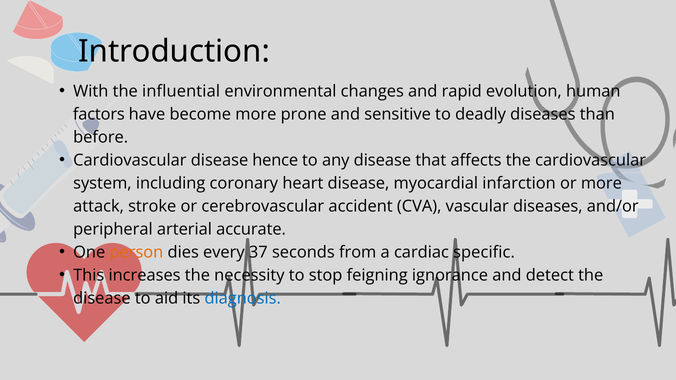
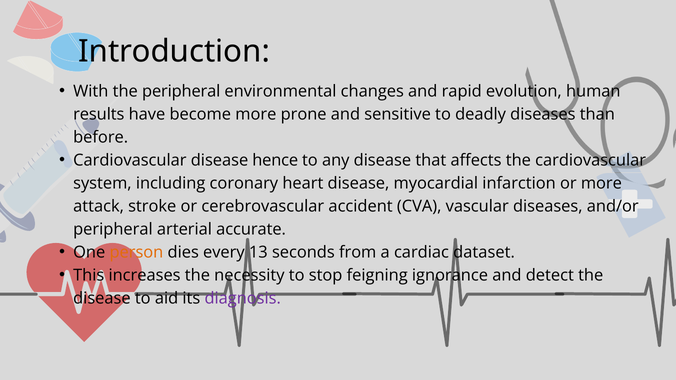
the influential: influential -> peripheral
factors: factors -> results
37: 37 -> 13
specific: specific -> dataset
diagnosis colour: blue -> purple
